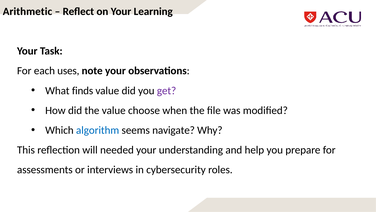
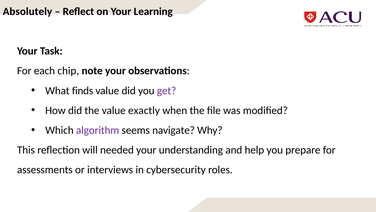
Arithmetic: Arithmetic -> Absolutely
uses: uses -> chip
choose: choose -> exactly
algorithm colour: blue -> purple
